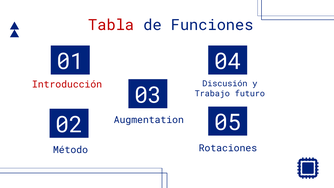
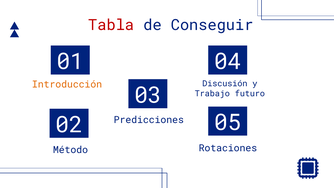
Funciones: Funciones -> Conseguir
Introducción colour: red -> orange
Augmentation: Augmentation -> Predicciones
